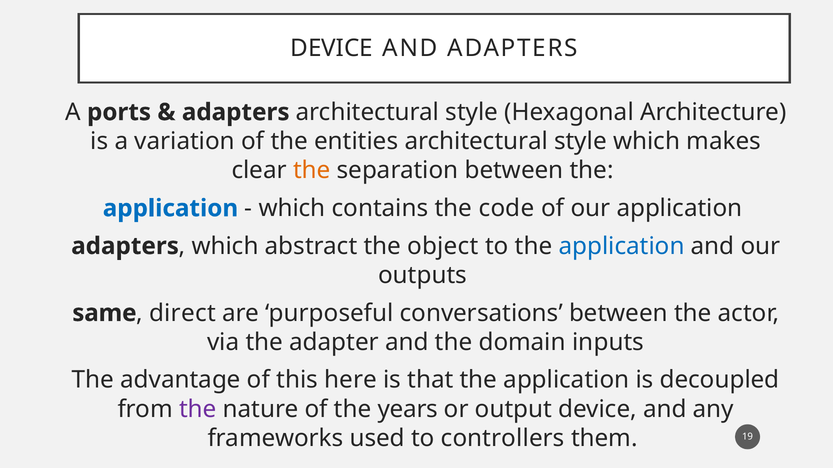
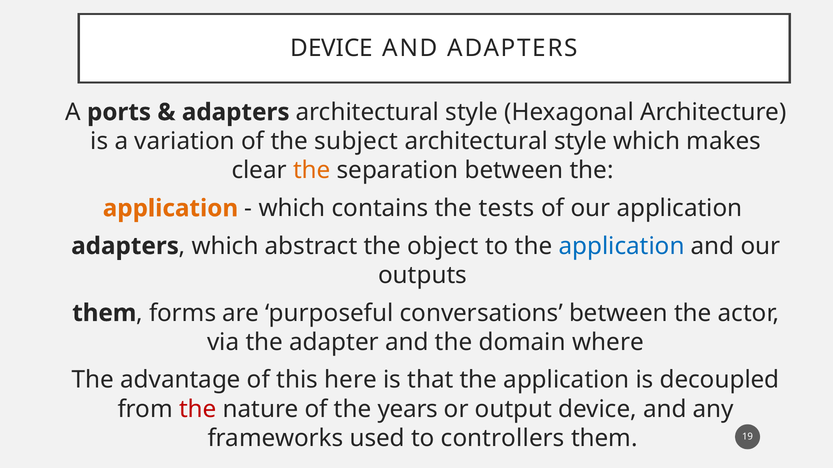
entities: entities -> subject
application at (170, 209) colour: blue -> orange
code: code -> tests
same at (104, 313): same -> them
direct: direct -> forms
inputs: inputs -> where
the at (198, 410) colour: purple -> red
